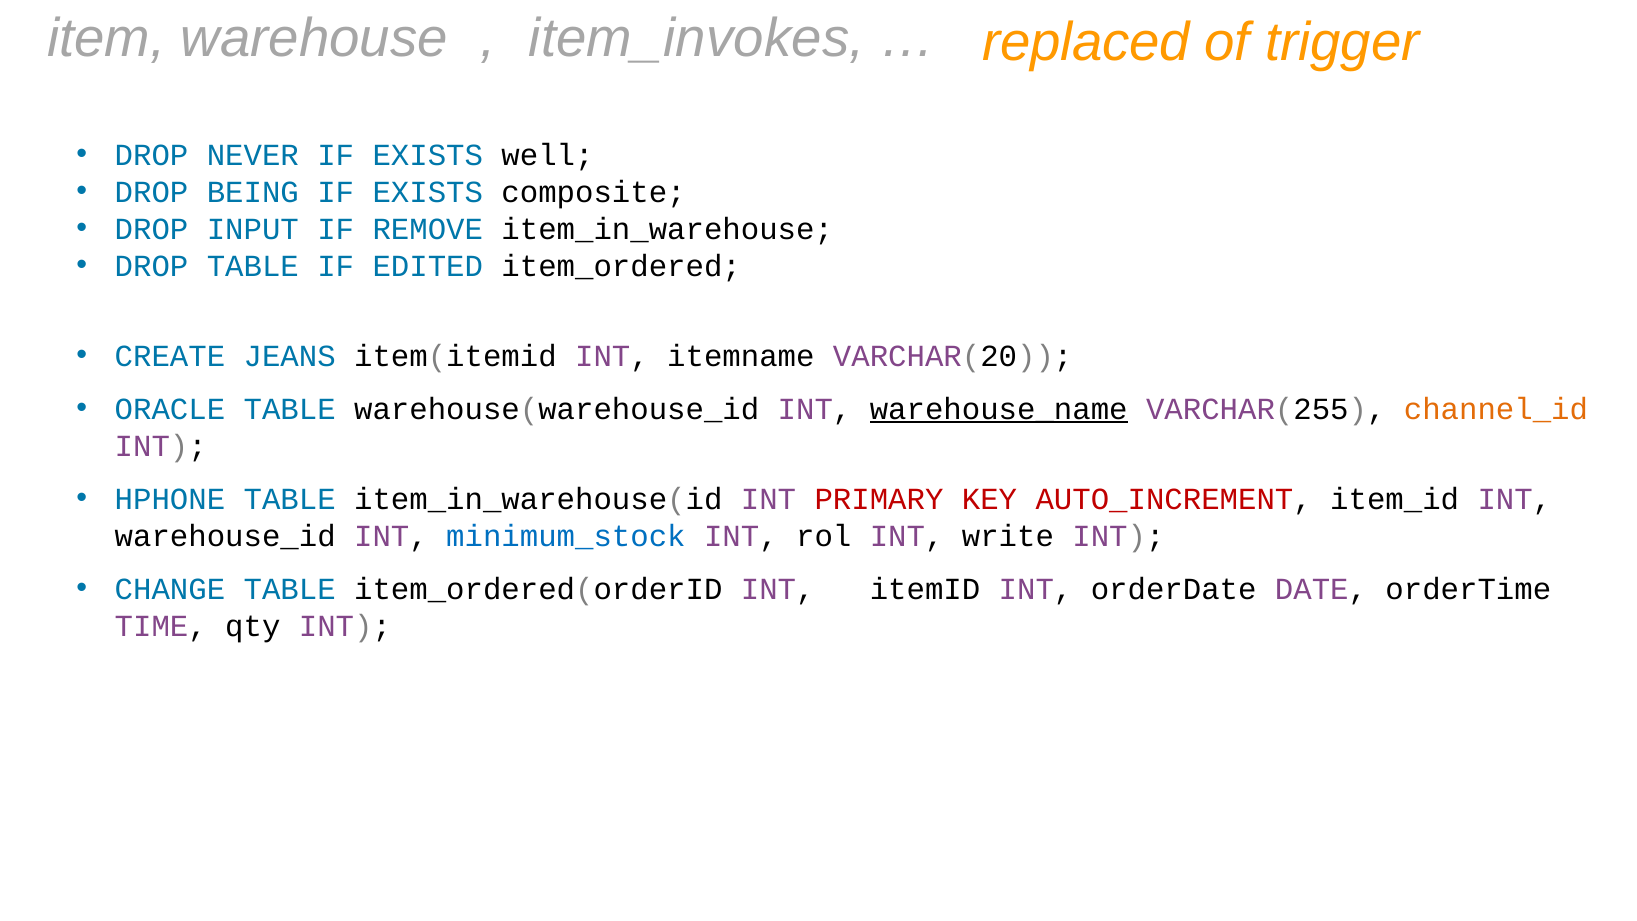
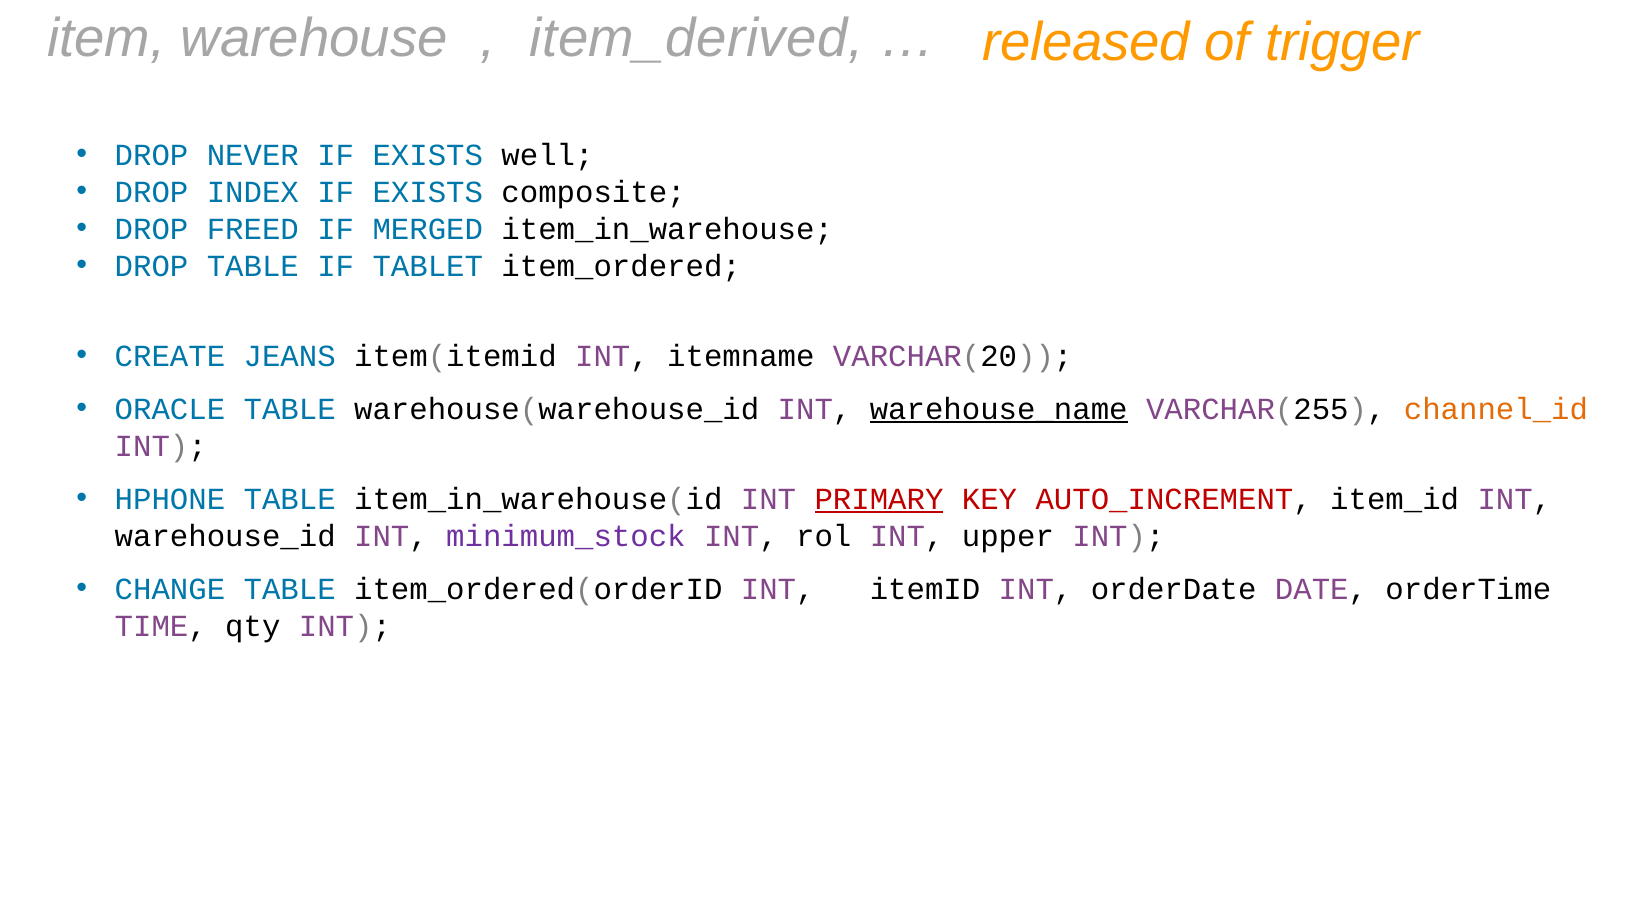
item_invokes: item_invokes -> item_derived
replaced: replaced -> released
BEING: BEING -> INDEX
INPUT: INPUT -> FREED
REMOVE: REMOVE -> MERGED
EDITED: EDITED -> TABLET
PRIMARY underline: none -> present
minimum_stock colour: blue -> purple
write: write -> upper
